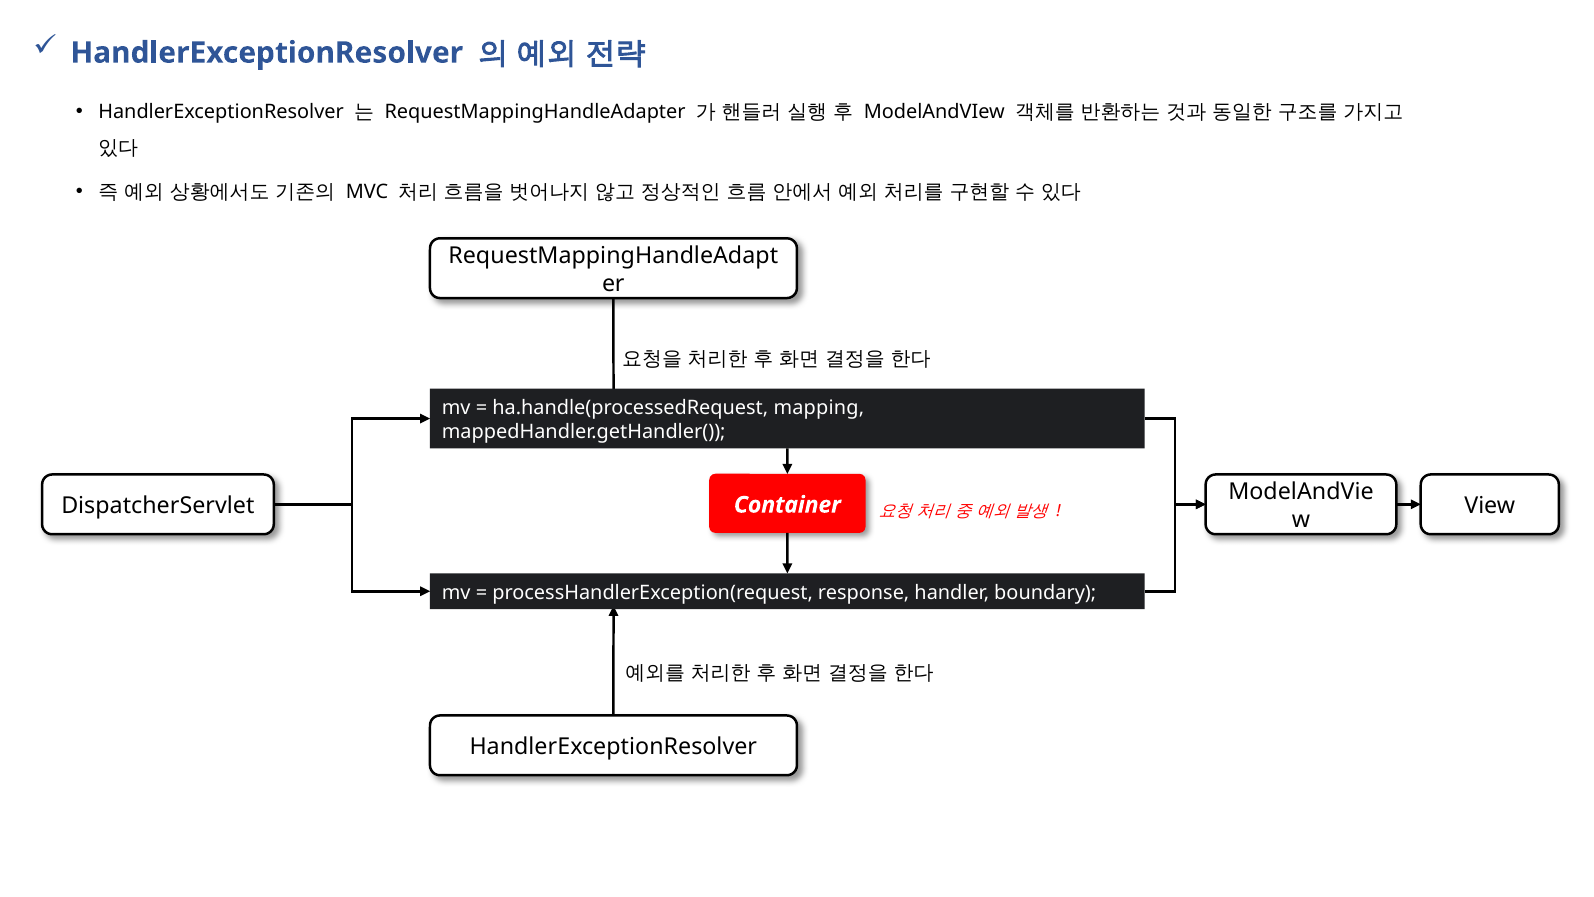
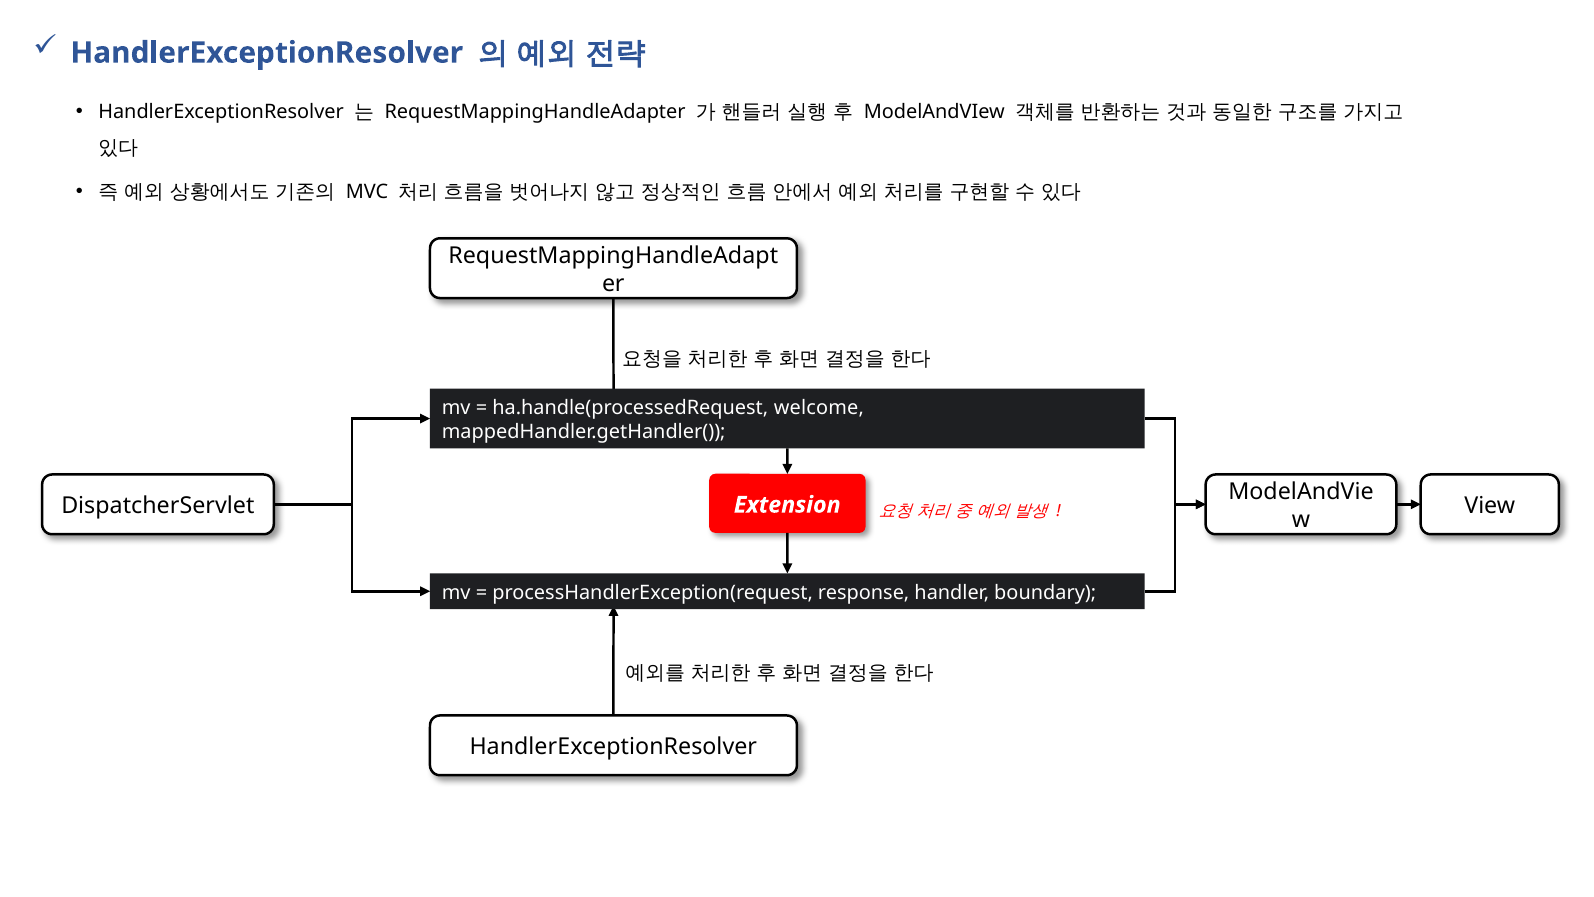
mapping: mapping -> welcome
Container: Container -> Extension
